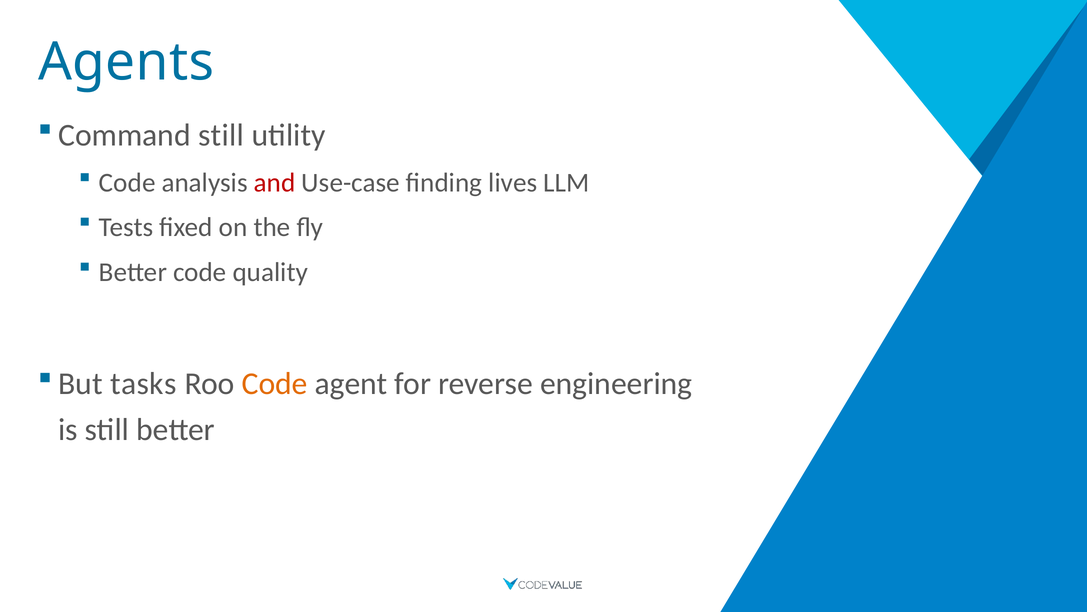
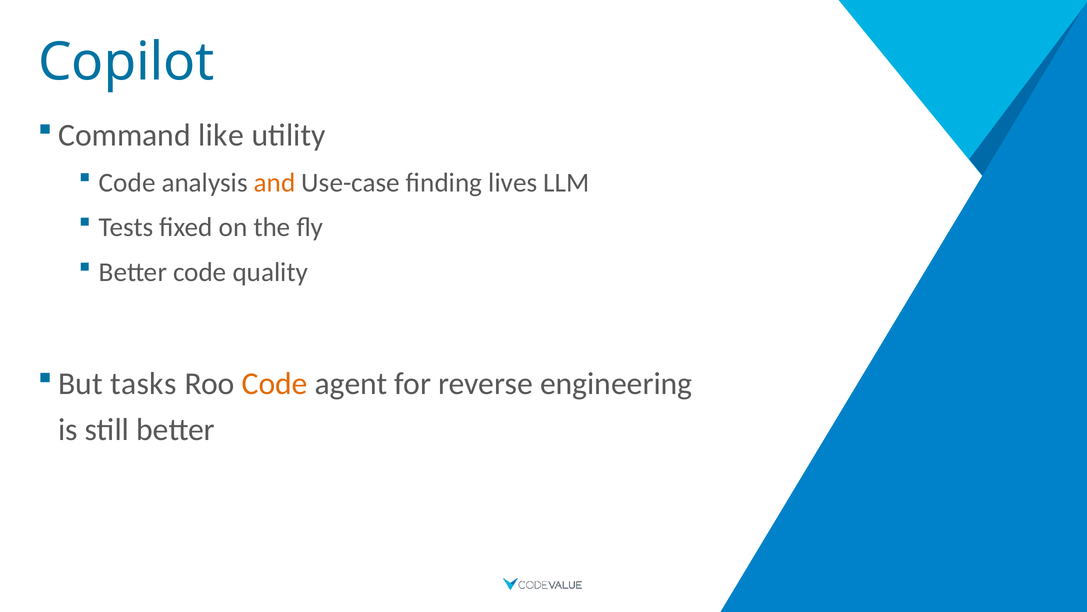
Agents: Agents -> Copilot
Command still: still -> like
and colour: red -> orange
